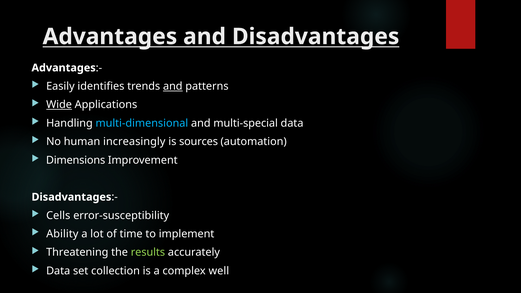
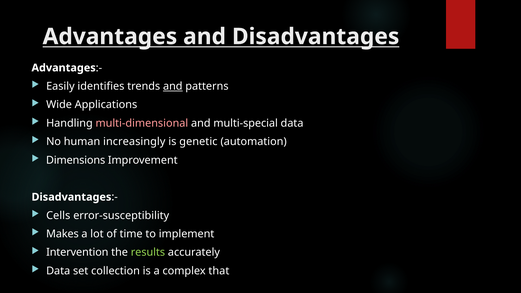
Wide underline: present -> none
multi-dimensional colour: light blue -> pink
sources: sources -> genetic
Ability: Ability -> Makes
Threatening: Threatening -> Intervention
well: well -> that
